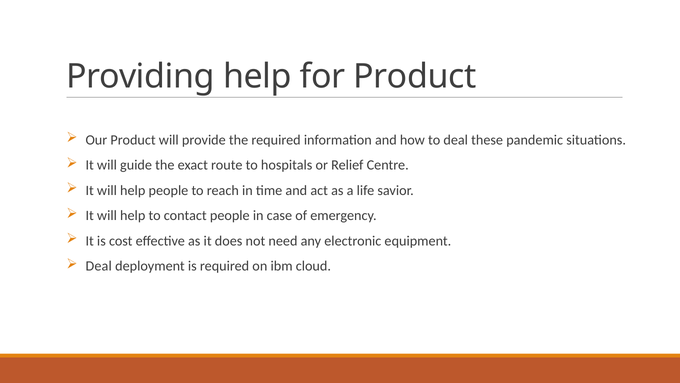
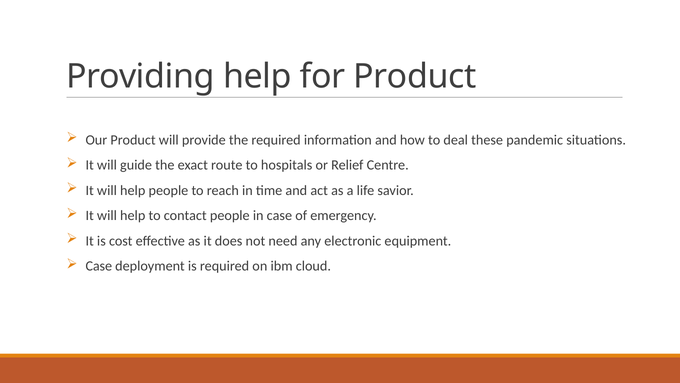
Deal at (99, 266): Deal -> Case
